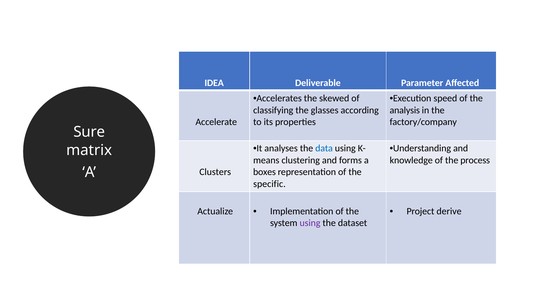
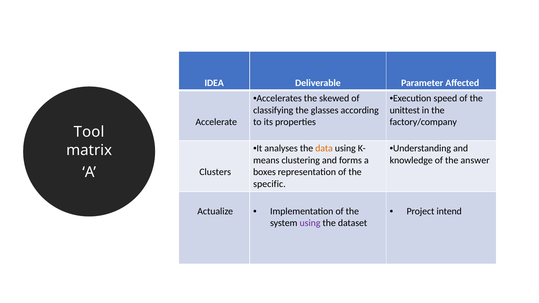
analysis: analysis -> unittest
Sure: Sure -> Tool
data colour: blue -> orange
process: process -> answer
derive: derive -> intend
